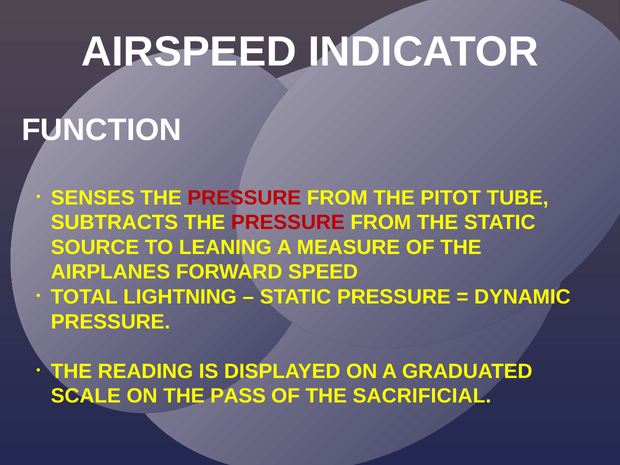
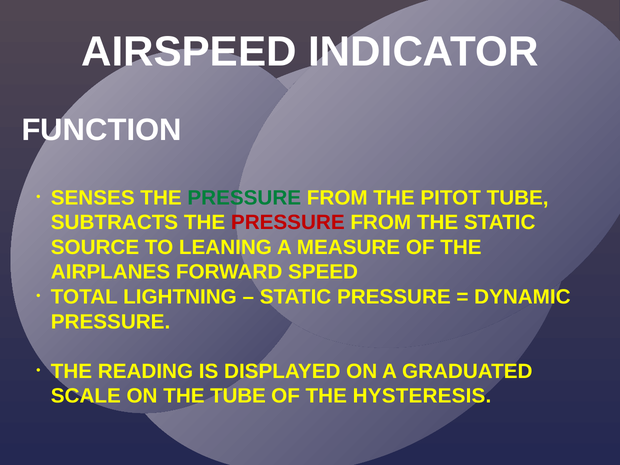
PRESSURE at (244, 198) colour: red -> green
THE PASS: PASS -> TUBE
SACRIFICIAL: SACRIFICIAL -> HYSTERESIS
